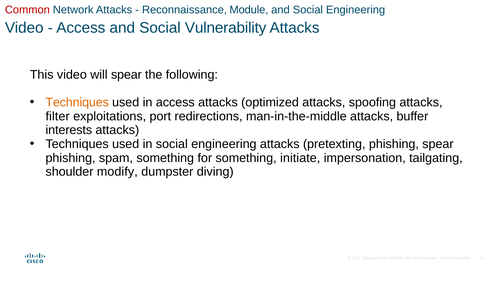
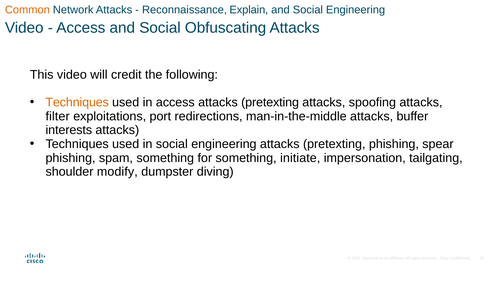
Common colour: red -> orange
Module: Module -> Explain
Vulnerability: Vulnerability -> Obfuscating
will spear: spear -> credit
access attacks optimized: optimized -> pretexting
